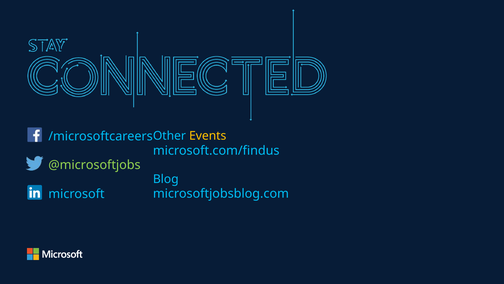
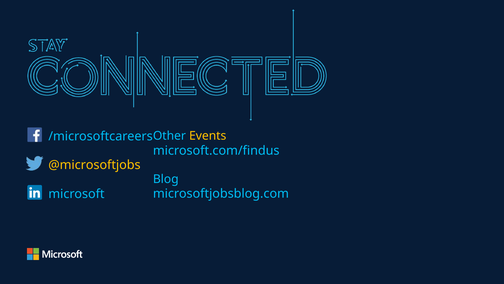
@microsoftjobs colour: light green -> yellow
